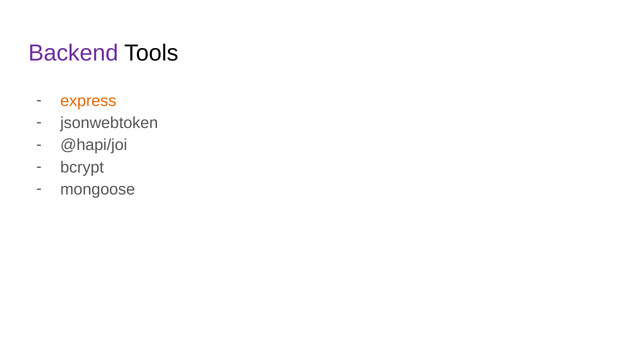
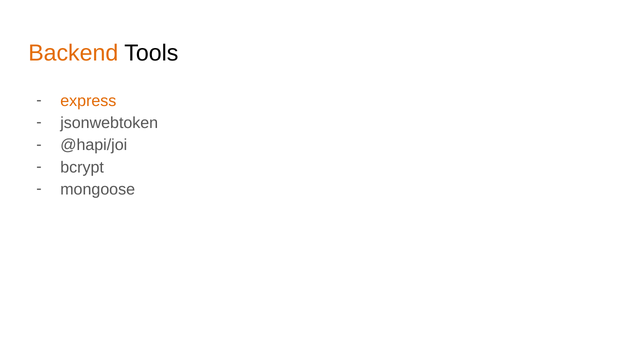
Backend colour: purple -> orange
